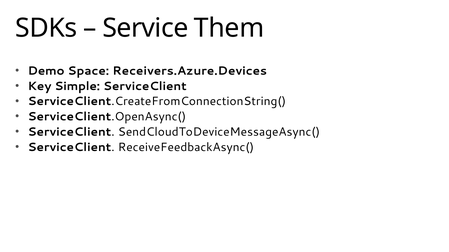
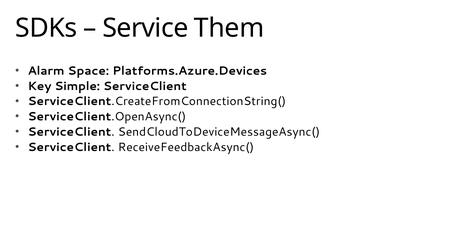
Demo: Demo -> Alarm
Receivers.Azure.Devices: Receivers.Azure.Devices -> Platforms.Azure.Devices
